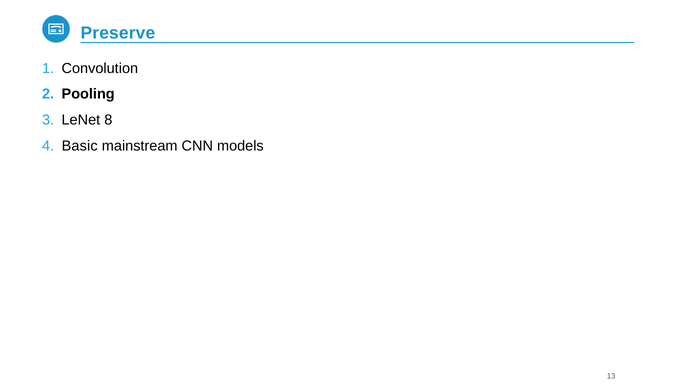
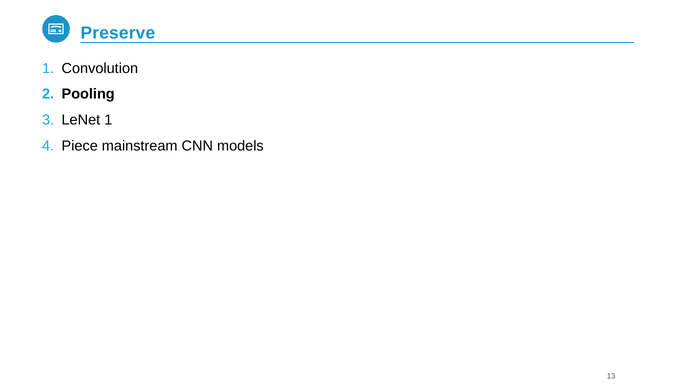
LeNet 8: 8 -> 1
Basic: Basic -> Piece
